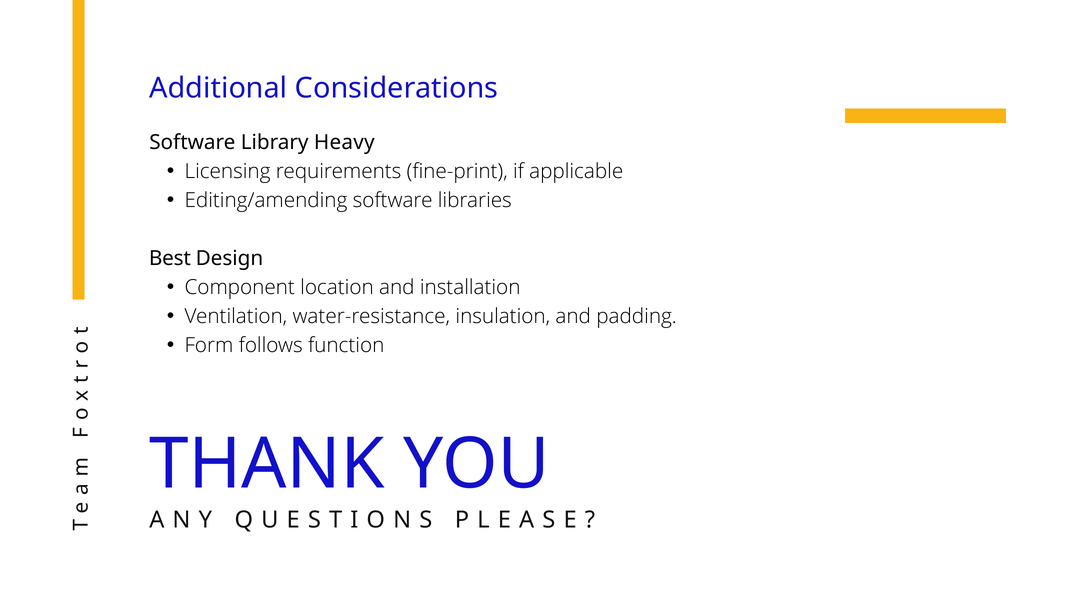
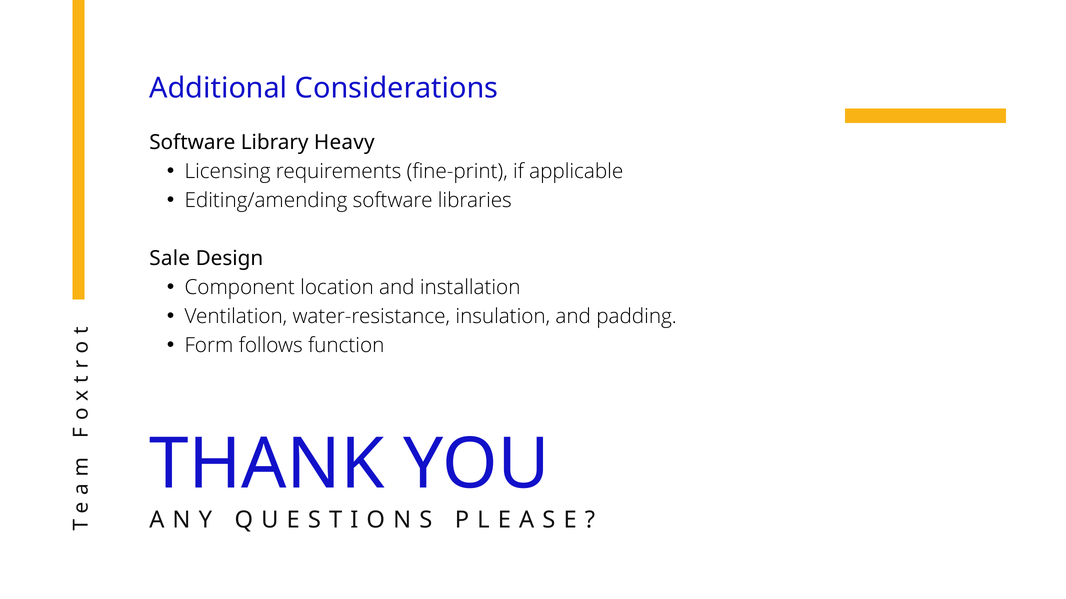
Best: Best -> Sale
